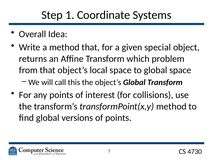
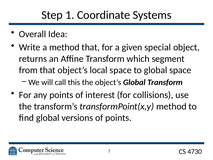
problem: problem -> segment
